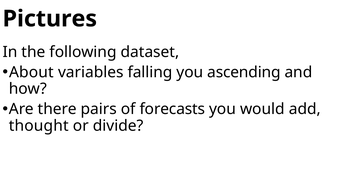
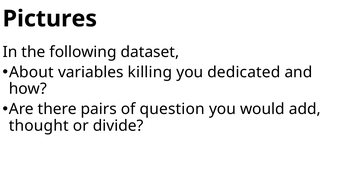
falling: falling -> killing
ascending: ascending -> dedicated
forecasts: forecasts -> question
